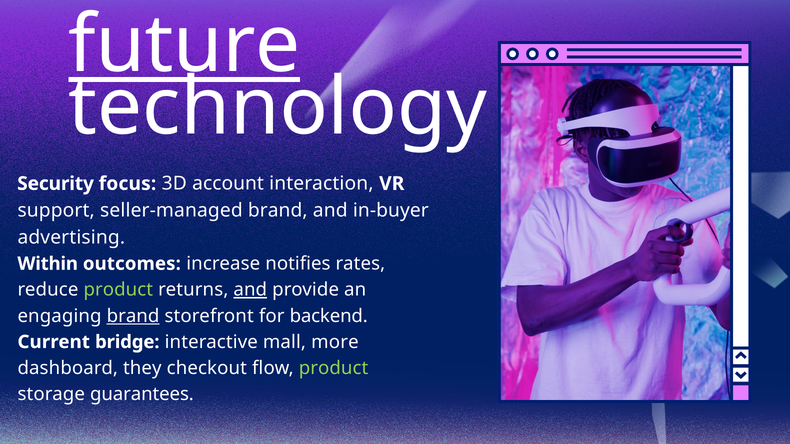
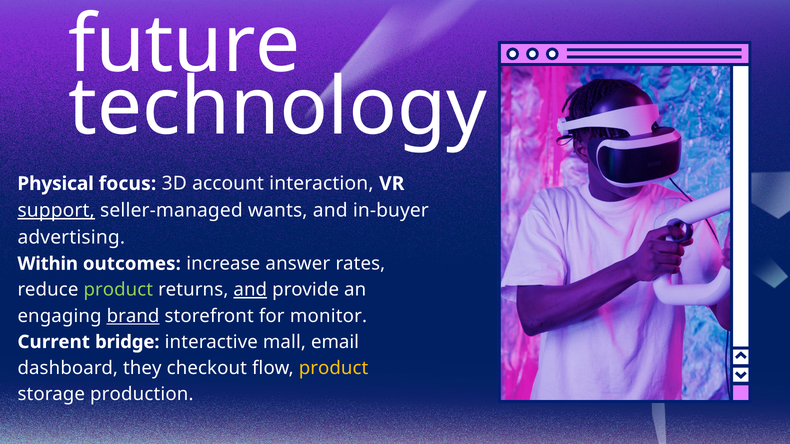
future underline: present -> none
Security: Security -> Physical
support underline: none -> present
seller-managed brand: brand -> wants
notifies: notifies -> answer
backend: backend -> monitor
more: more -> email
product at (334, 368) colour: light green -> yellow
guarantees: guarantees -> production
